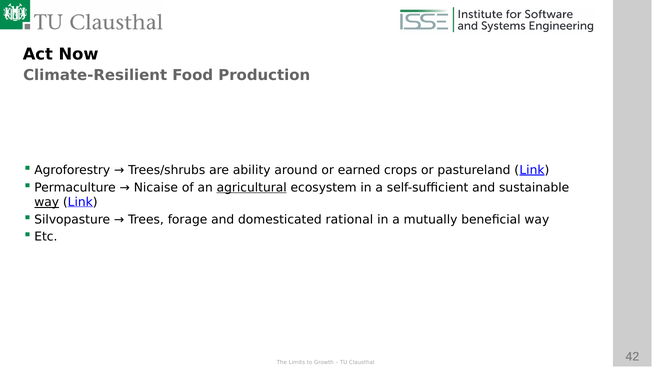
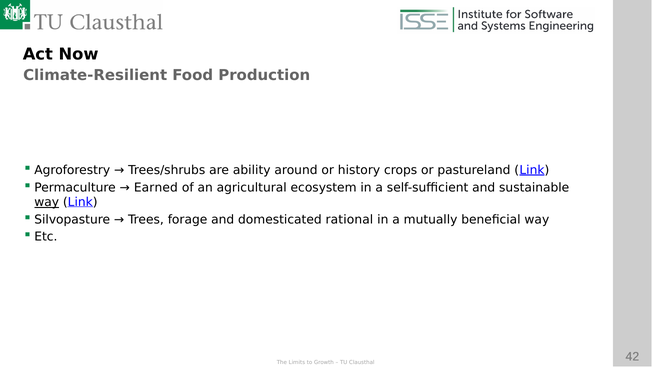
earned: earned -> history
Nicaise: Nicaise -> Earned
agricultural underline: present -> none
